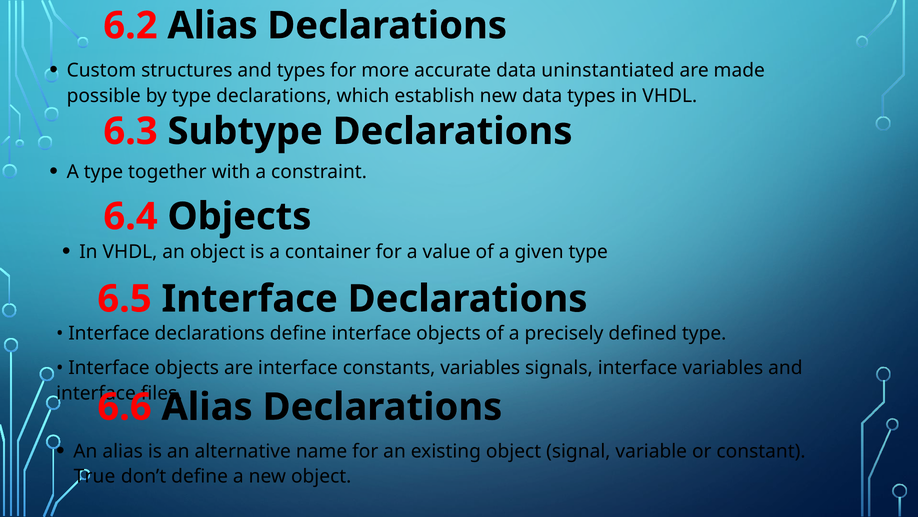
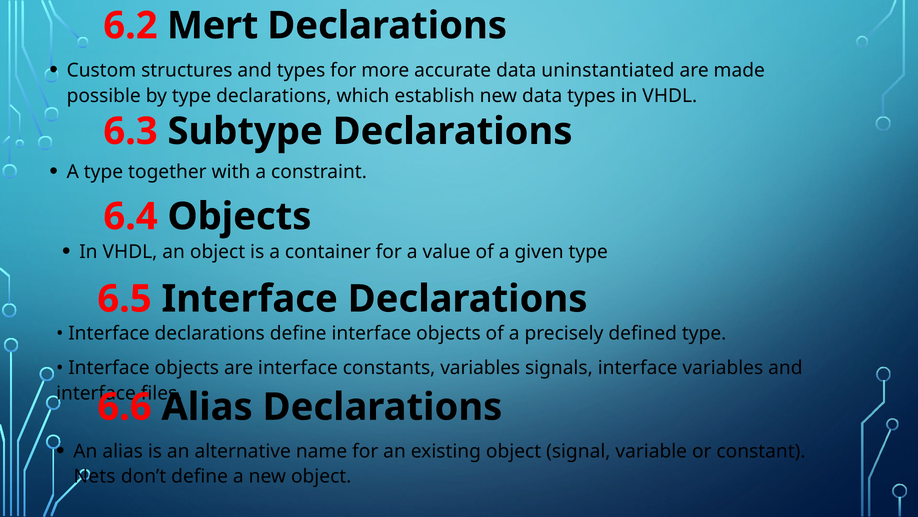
6.2 Alias: Alias -> Mert
True: True -> Nets
